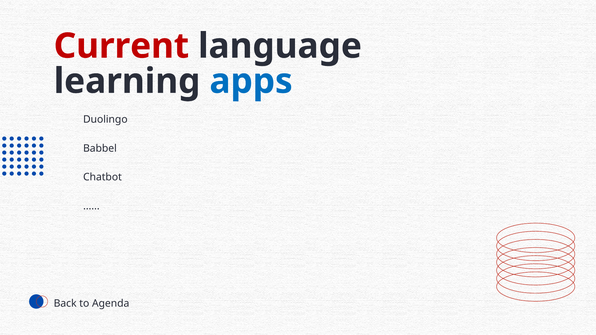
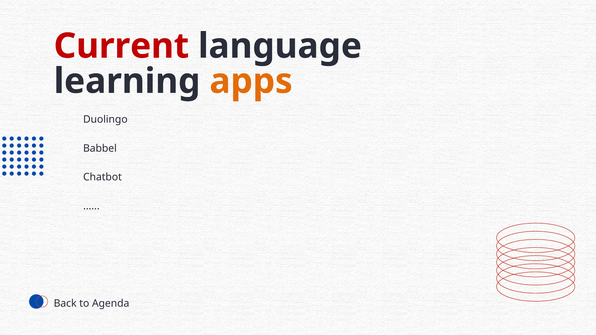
apps colour: blue -> orange
